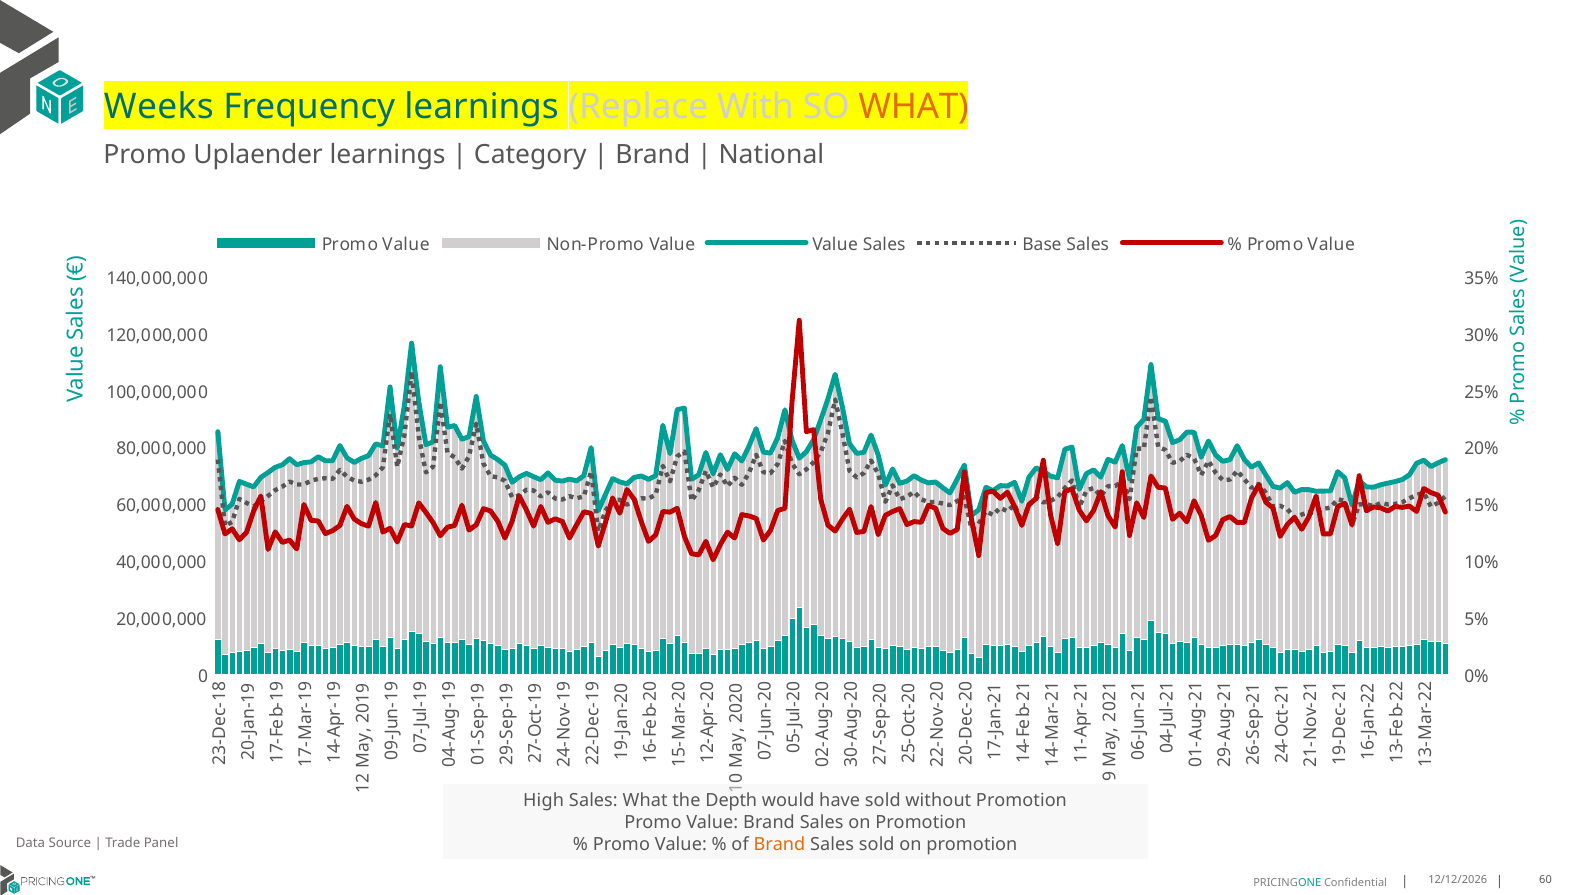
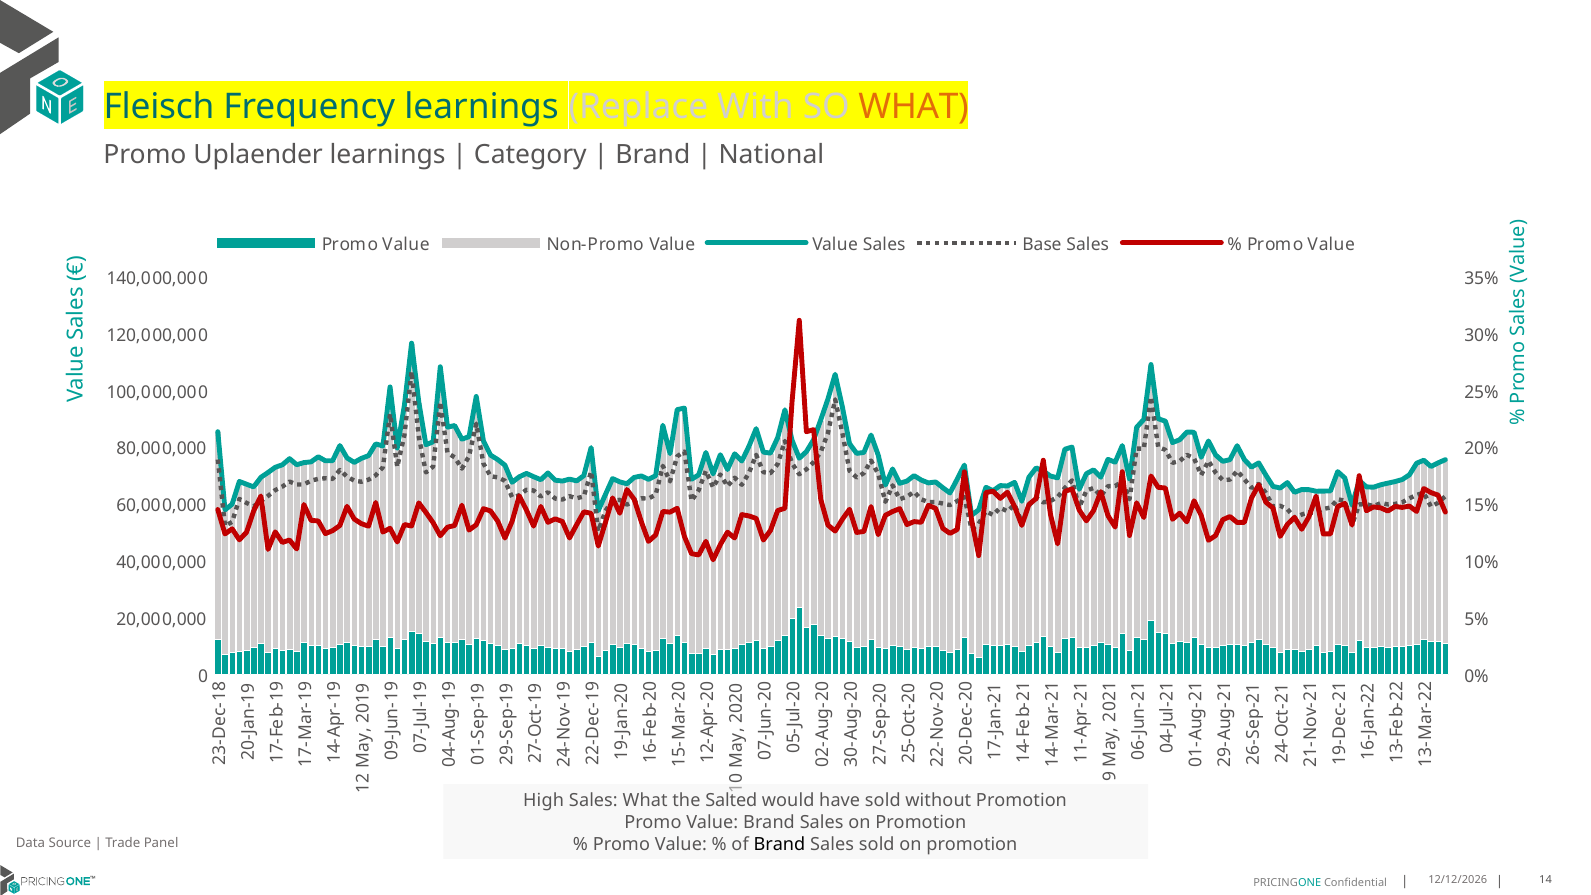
Weeks: Weeks -> Fleisch
Depth: Depth -> Salted
Brand at (779, 845) colour: orange -> black
60: 60 -> 14
